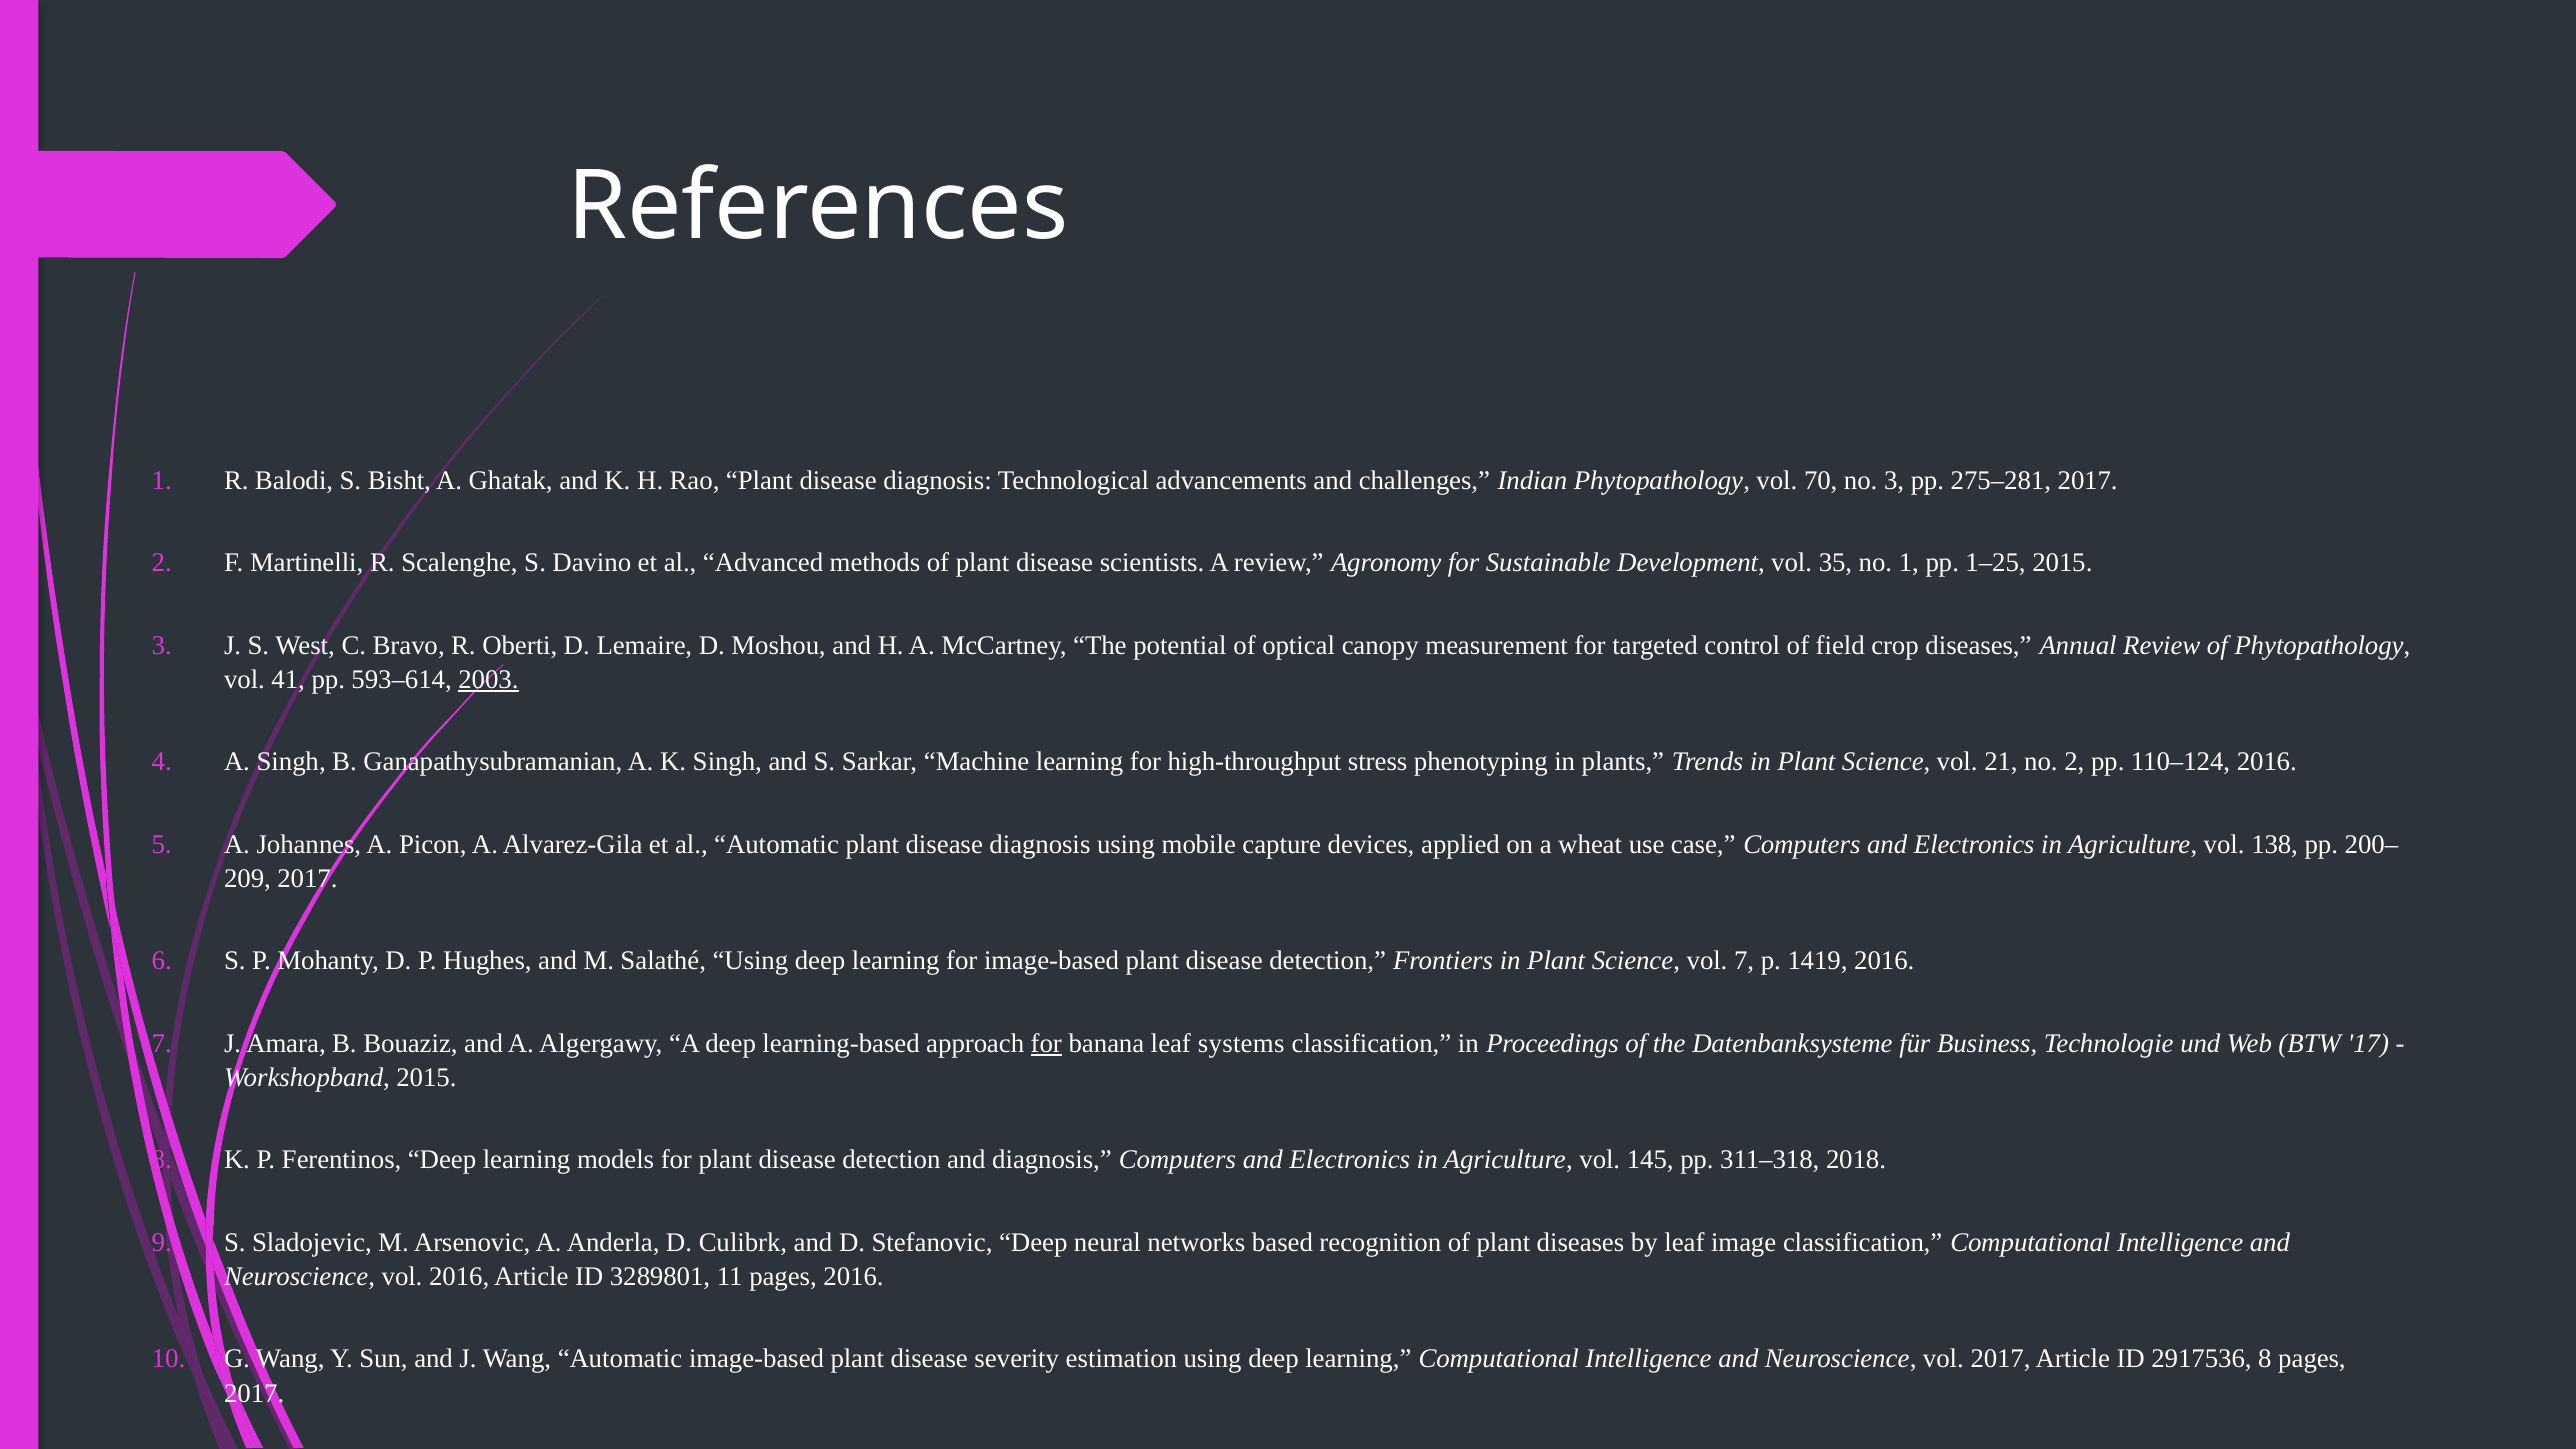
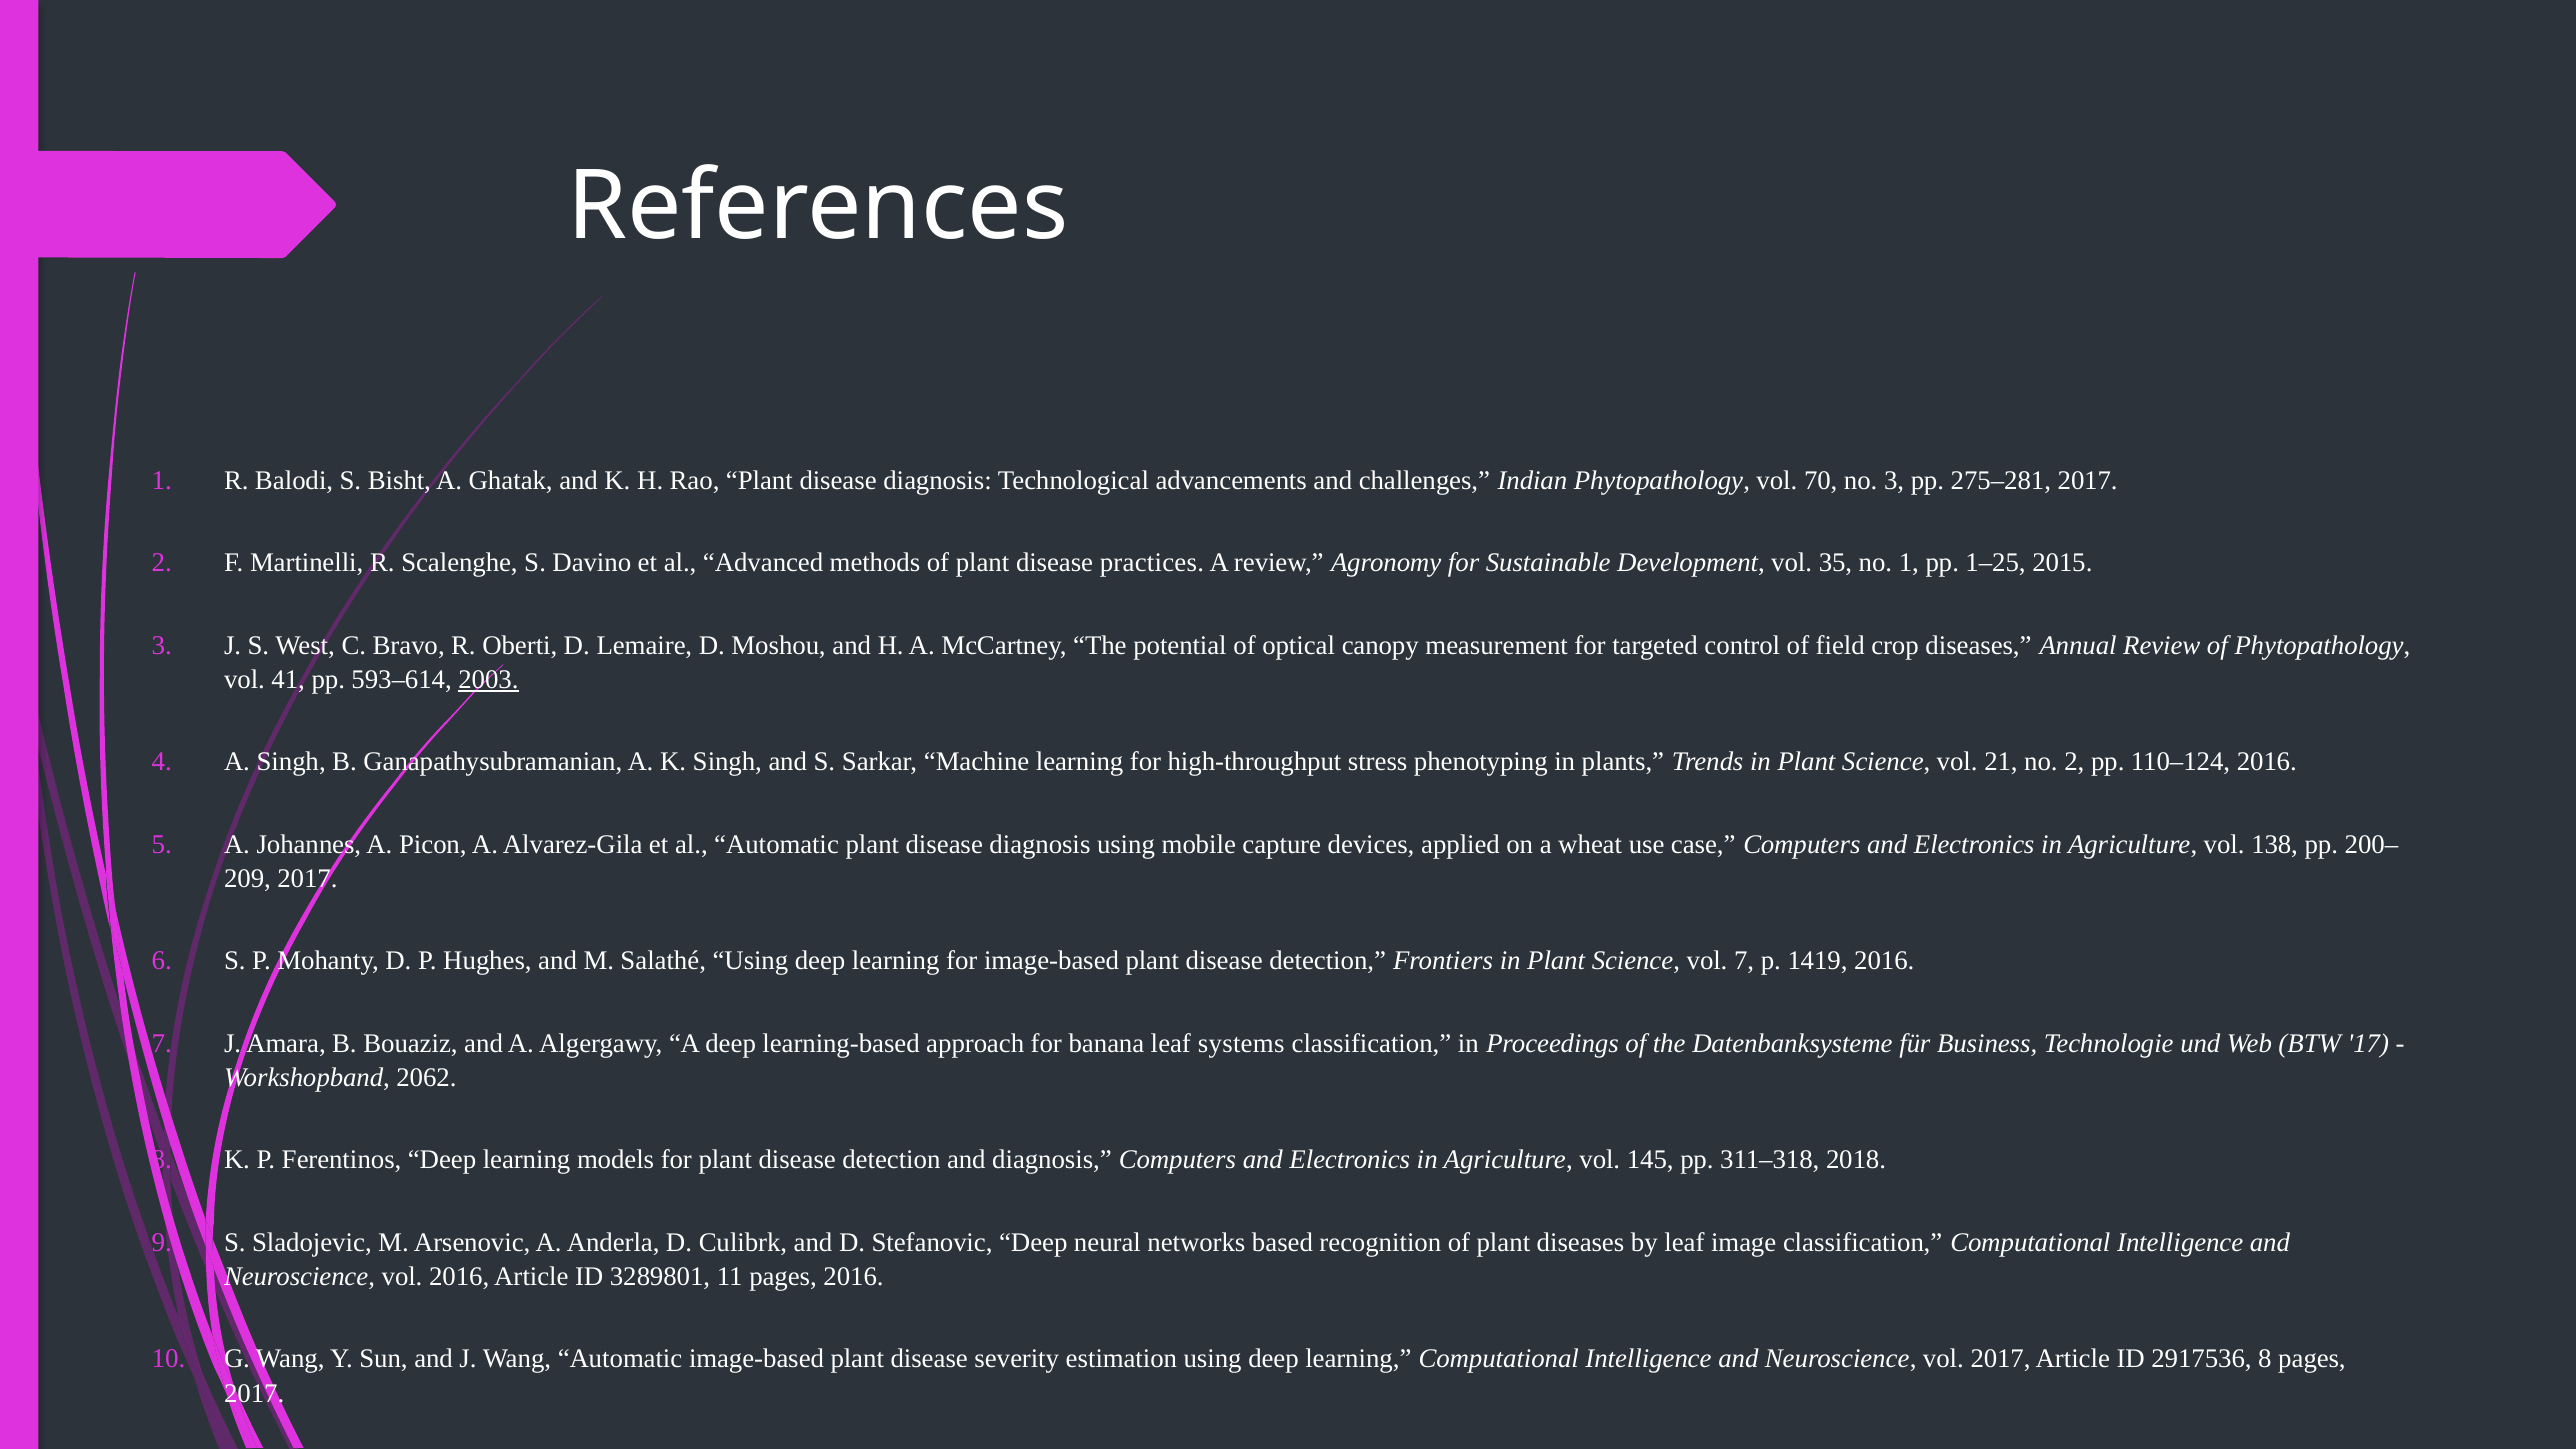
scientists: scientists -> practices
for at (1046, 1043) underline: present -> none
Workshopband 2015: 2015 -> 2062
